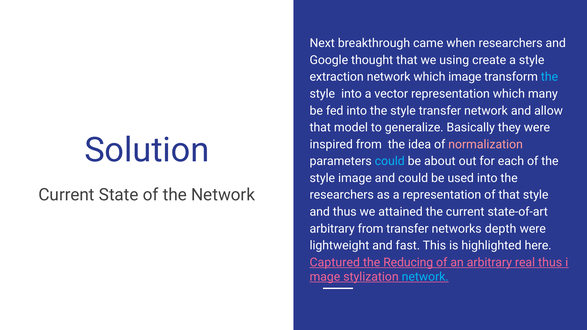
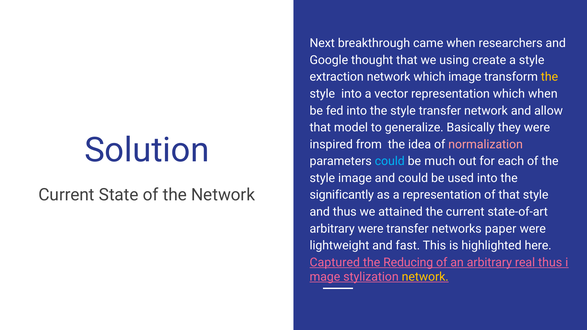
the at (549, 77) colour: light blue -> yellow
which many: many -> when
about: about -> much
researchers at (342, 195): researchers -> significantly
arbitrary from: from -> were
depth: depth -> paper
network at (425, 277) colour: light blue -> yellow
